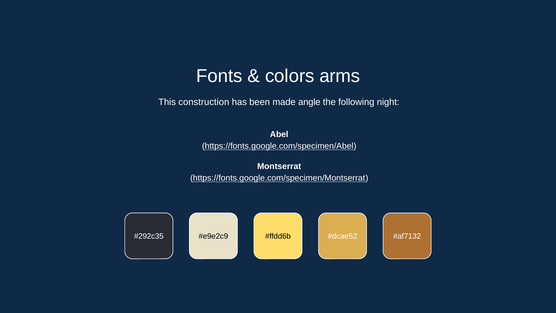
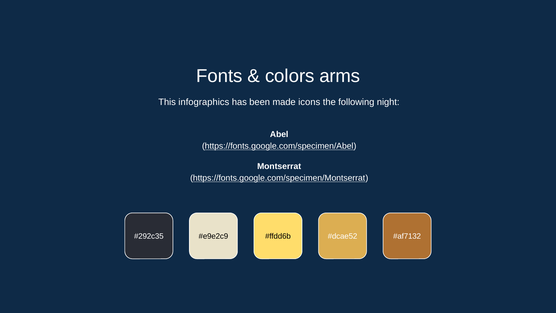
construction: construction -> infographics
angle: angle -> icons
